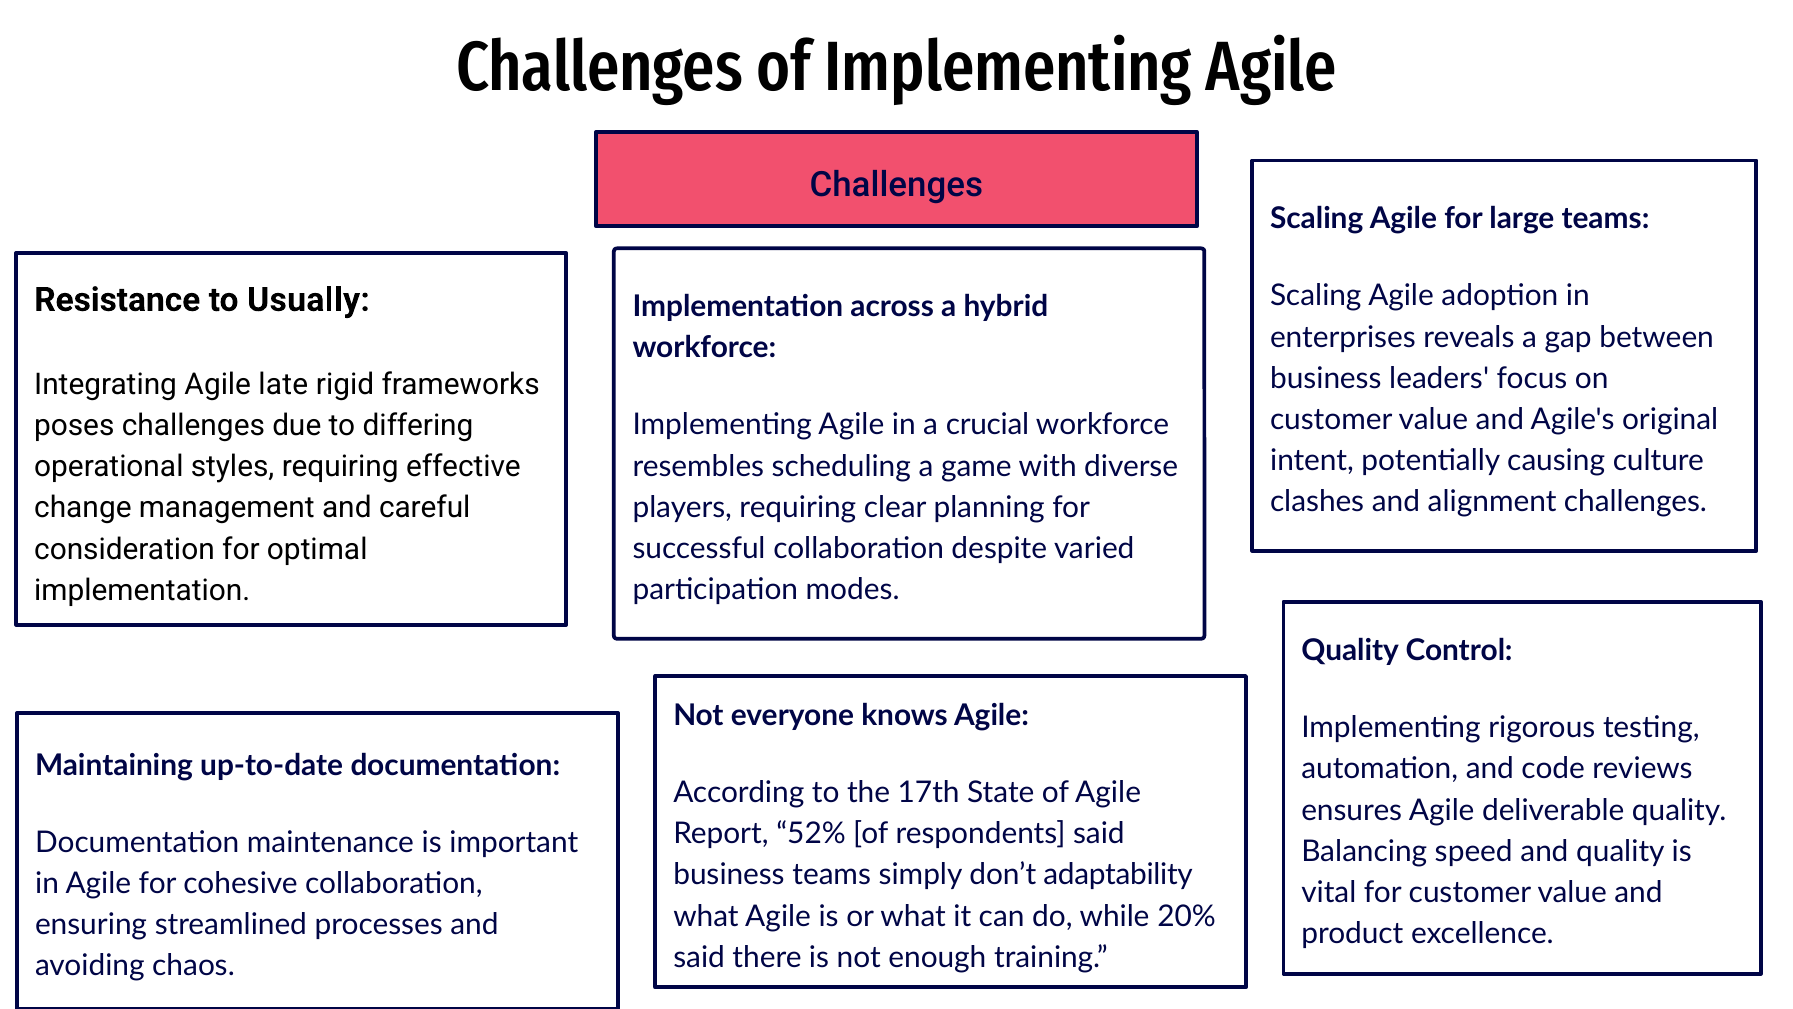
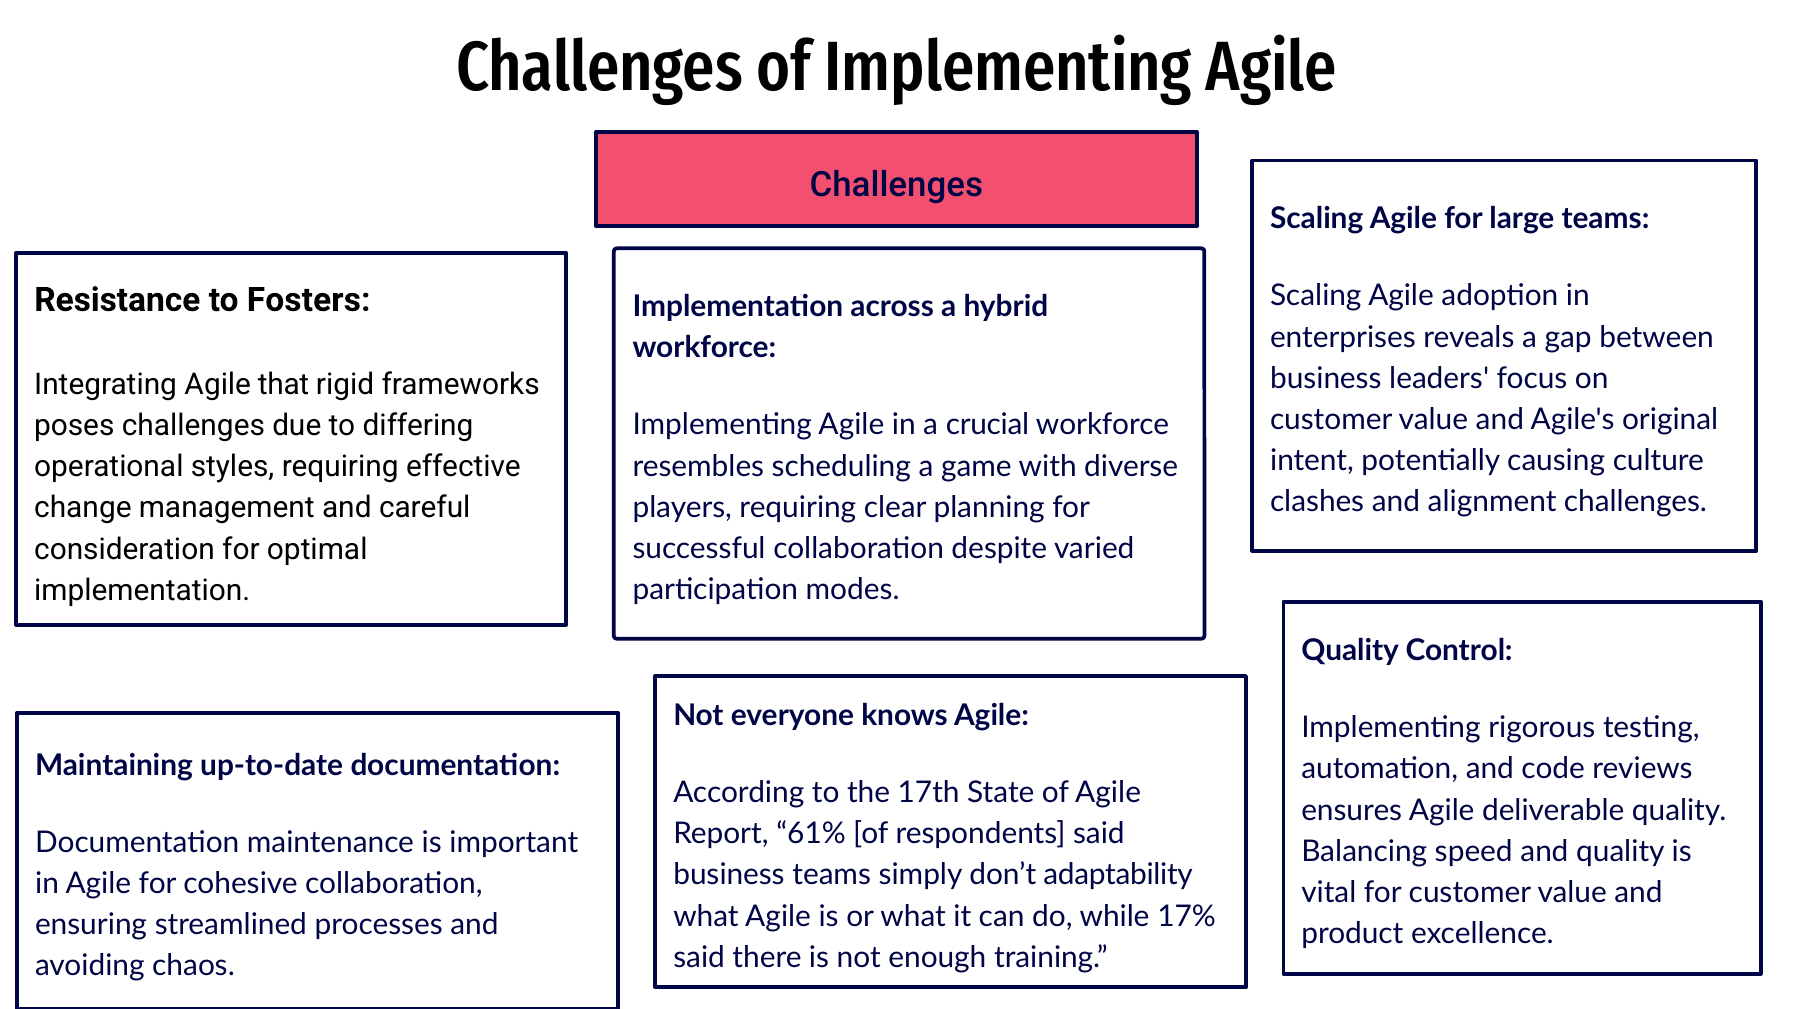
Usually: Usually -> Fosters
late: late -> that
52%: 52% -> 61%
20%: 20% -> 17%
